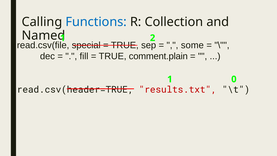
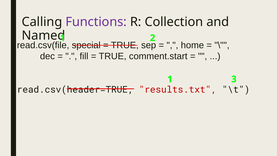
Functions colour: blue -> purple
some: some -> home
comment.plain: comment.plain -> comment.start
0: 0 -> 3
